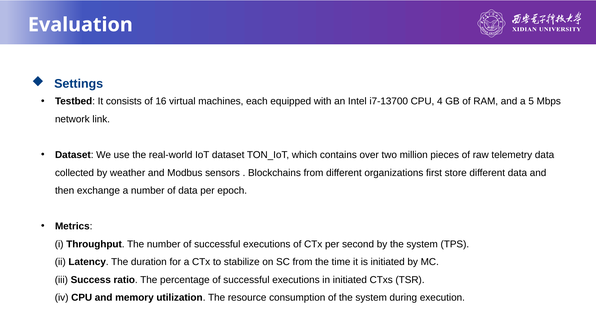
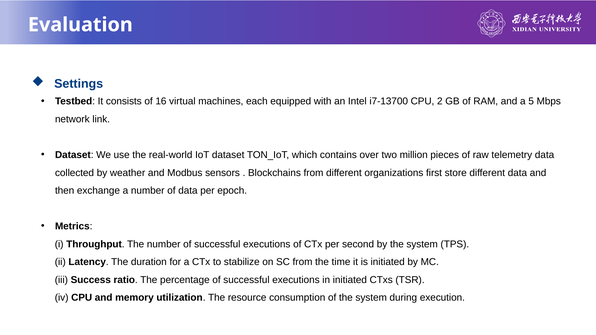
4: 4 -> 2
